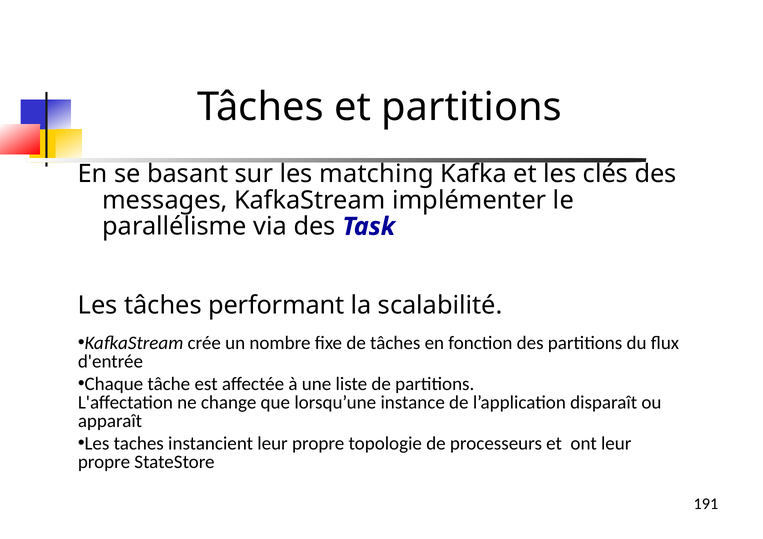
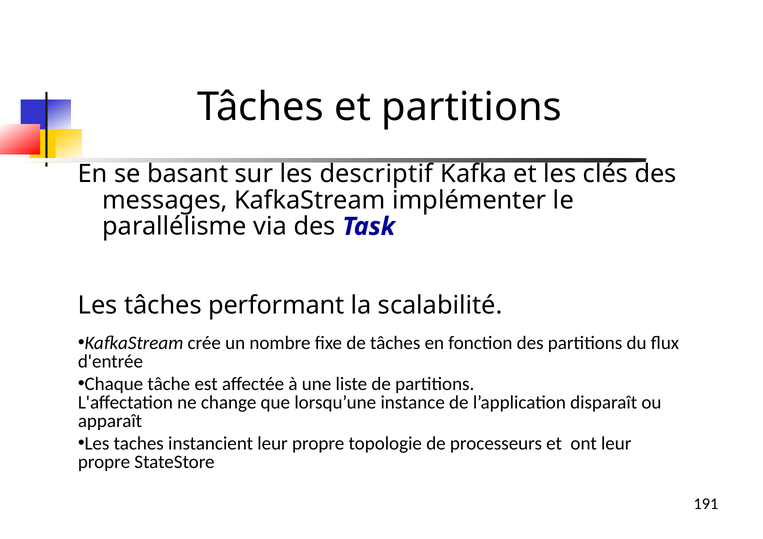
matching: matching -> descriptif
